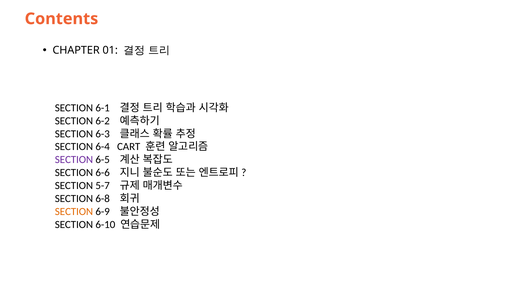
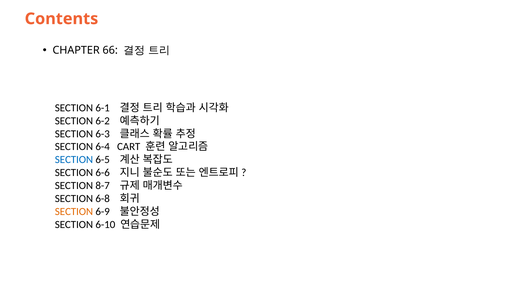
01: 01 -> 66
SECTION at (74, 160) colour: purple -> blue
5-7: 5-7 -> 8-7
